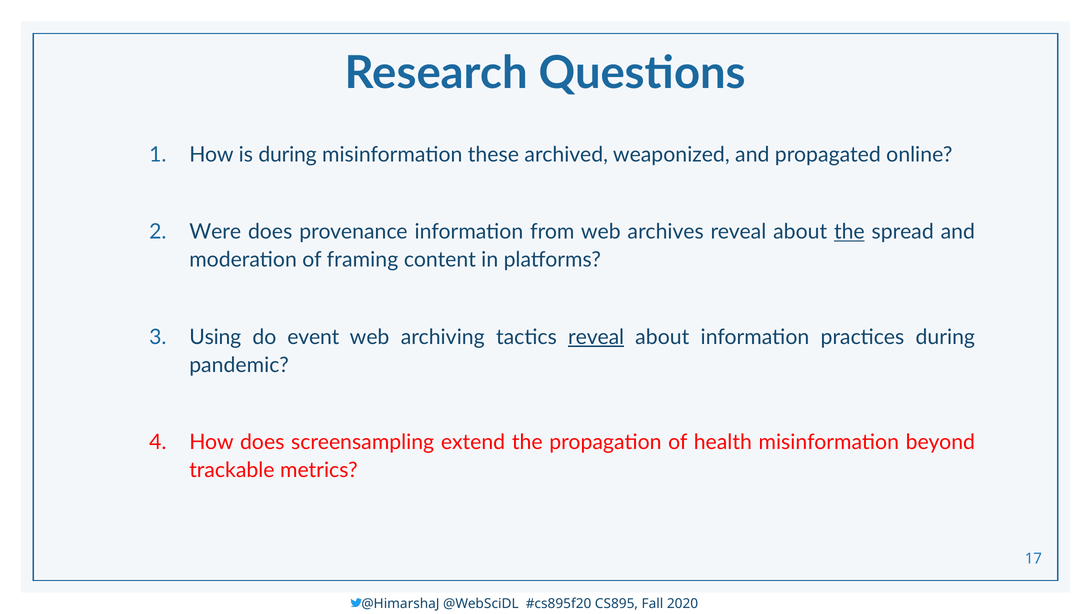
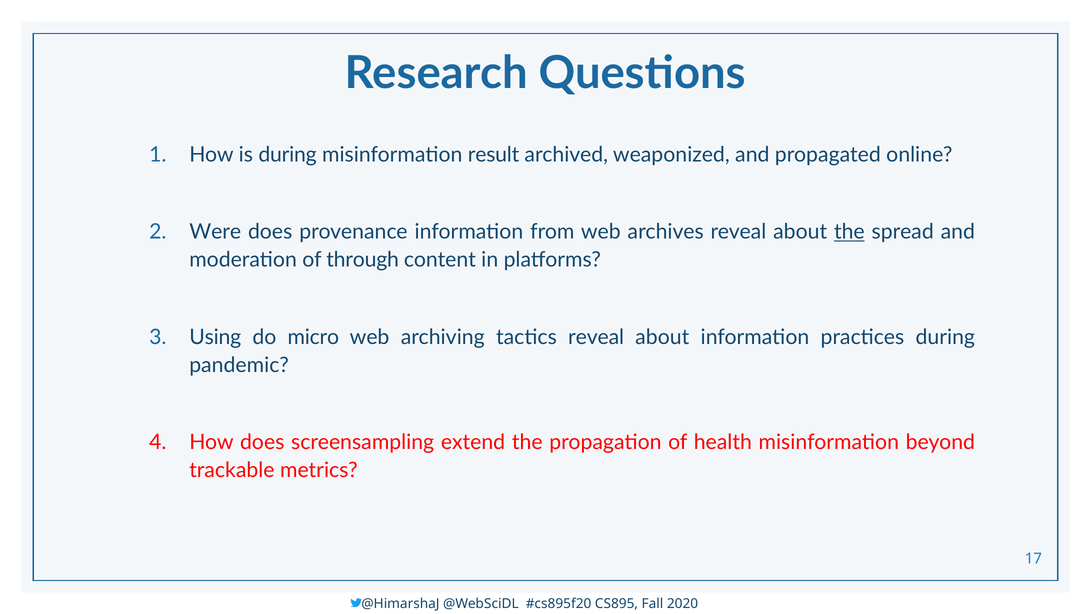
these: these -> result
framing: framing -> through
event: event -> micro
reveal at (596, 337) underline: present -> none
